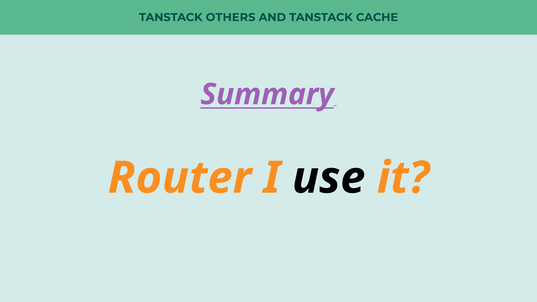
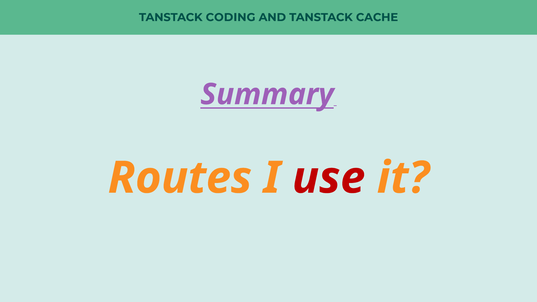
OTHERS: OTHERS -> CODING
Router: Router -> Routes
use colour: black -> red
